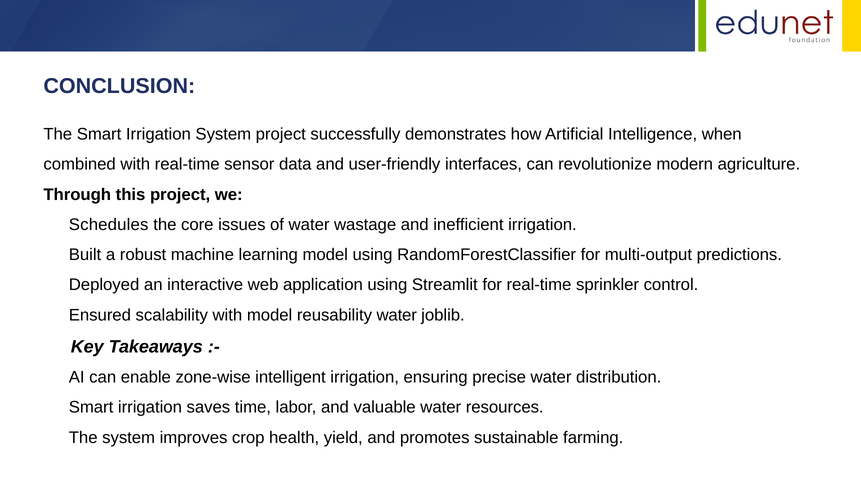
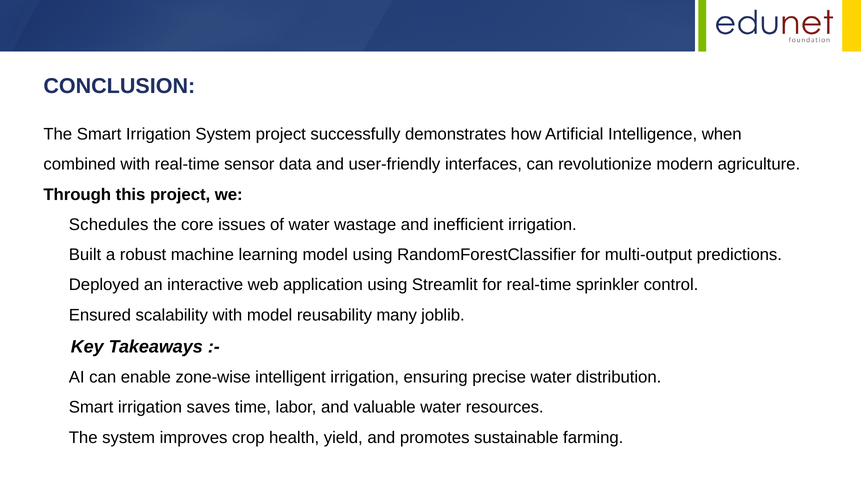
reusability water: water -> many
